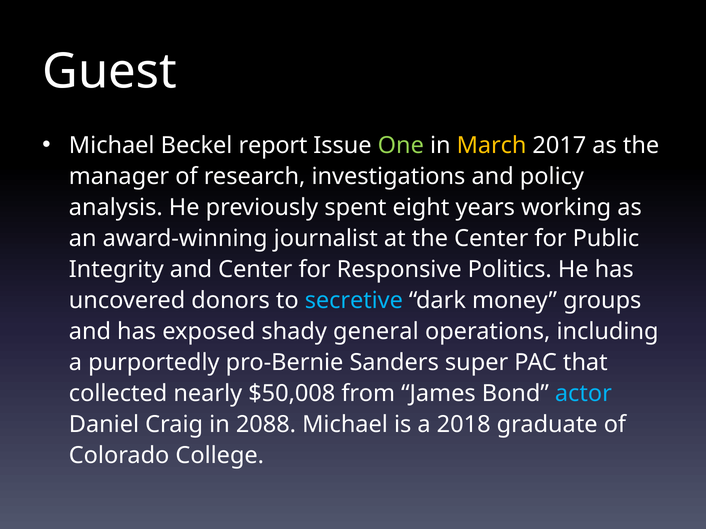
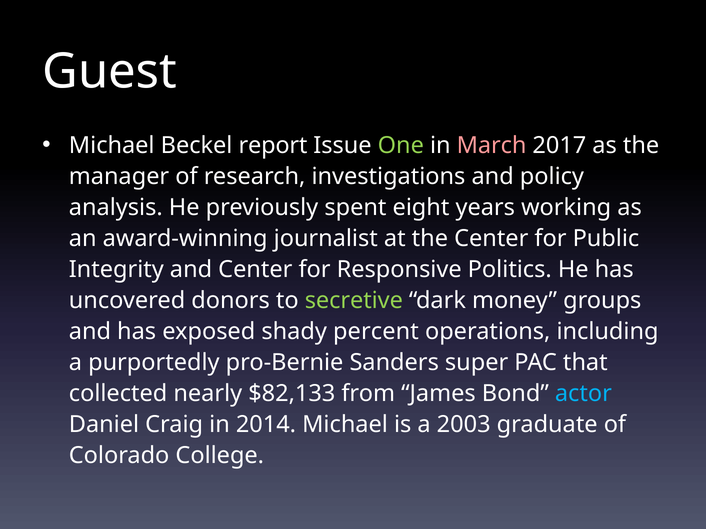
March colour: yellow -> pink
secretive colour: light blue -> light green
general: general -> percent
$50,008: $50,008 -> $82,133
2088: 2088 -> 2014
2018: 2018 -> 2003
